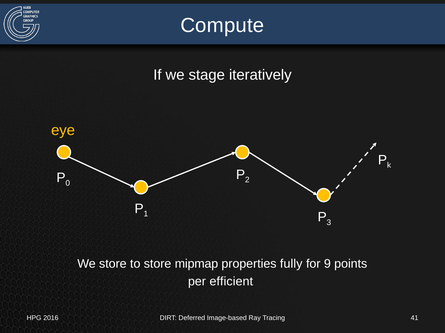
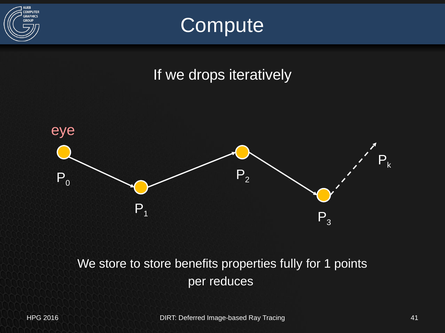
stage: stage -> drops
eye colour: yellow -> pink
mipmap: mipmap -> benefits
for 9: 9 -> 1
efficient: efficient -> reduces
